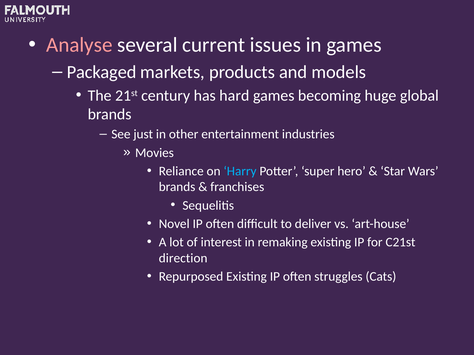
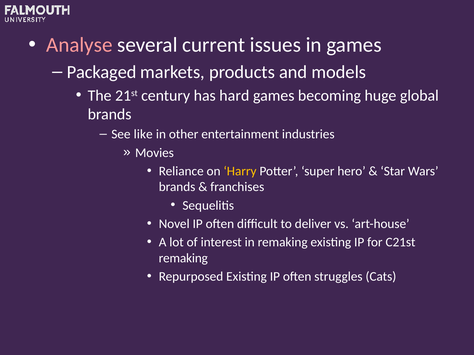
just: just -> like
Harry colour: light blue -> yellow
direction at (183, 258): direction -> remaking
